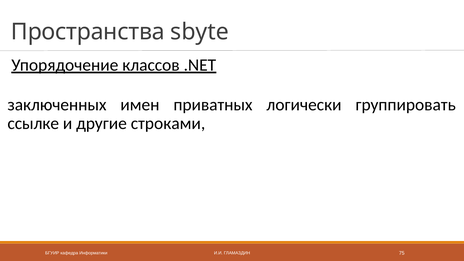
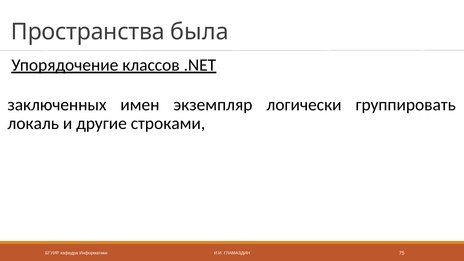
sbyte: sbyte -> была
приватных: приватных -> экземпляр
ссылке: ссылке -> локаль
